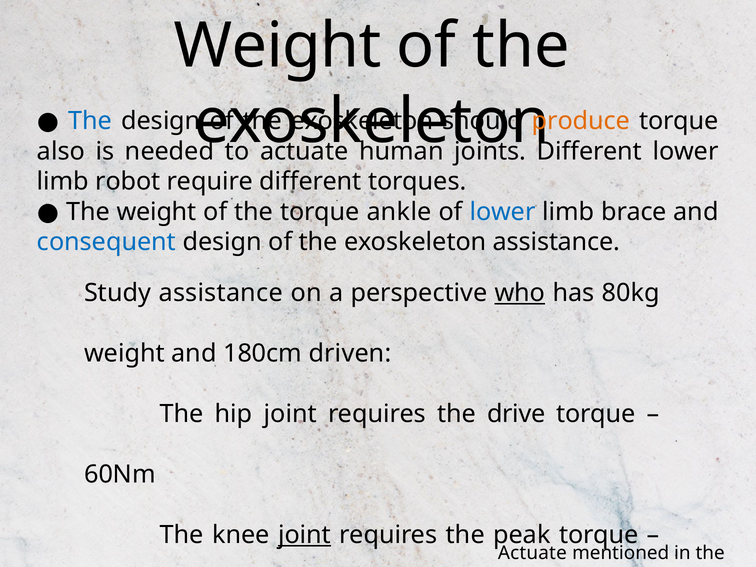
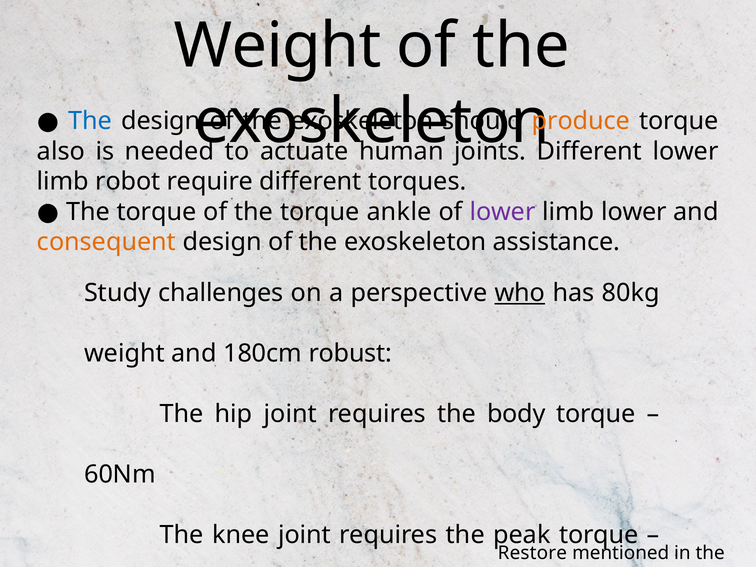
weight at (157, 212): weight -> torque
lower at (503, 212) colour: blue -> purple
limb brace: brace -> lower
consequent colour: blue -> orange
Study assistance: assistance -> challenges
driven: driven -> robust
drive: drive -> body
joint at (304, 535) underline: present -> none
Actuate at (532, 553): Actuate -> Restore
